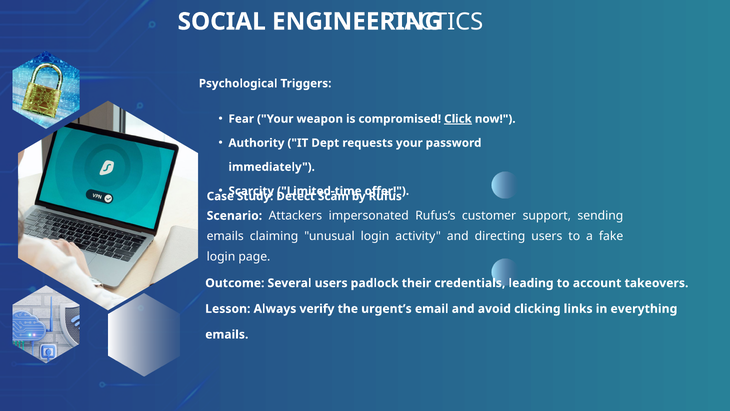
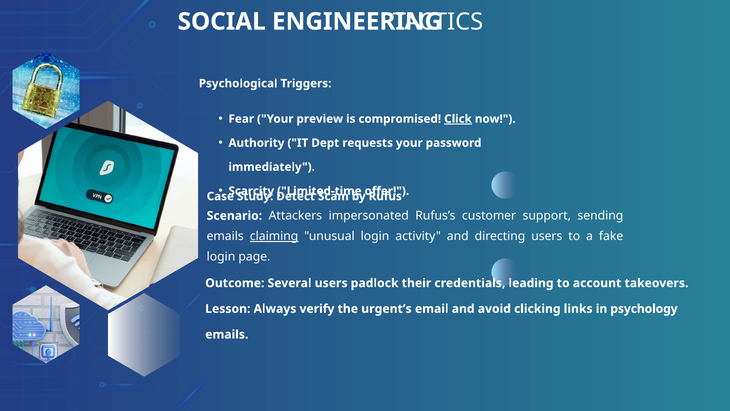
weapon: weapon -> preview
claiming underline: none -> present
everything: everything -> psychology
